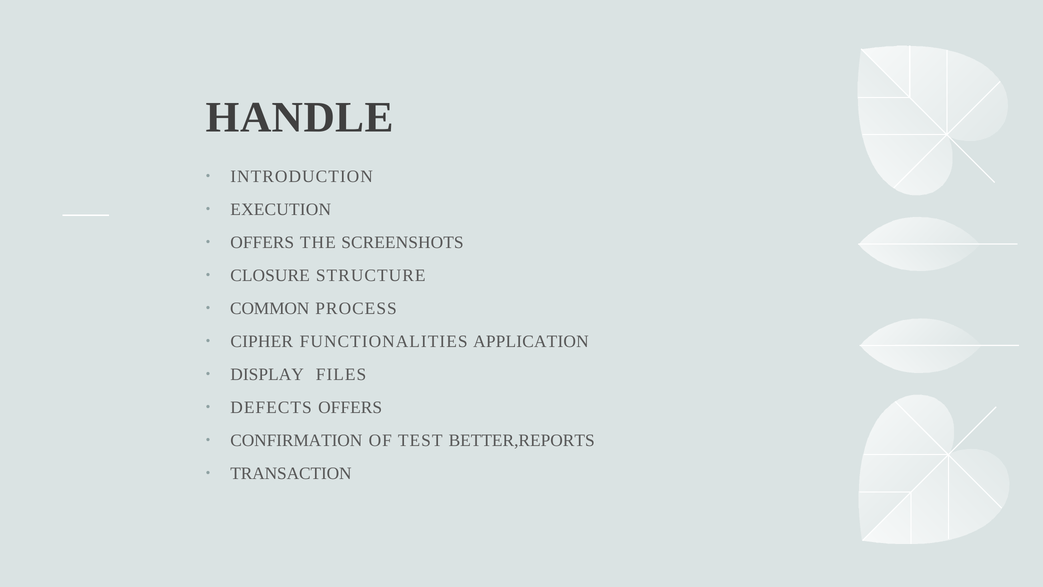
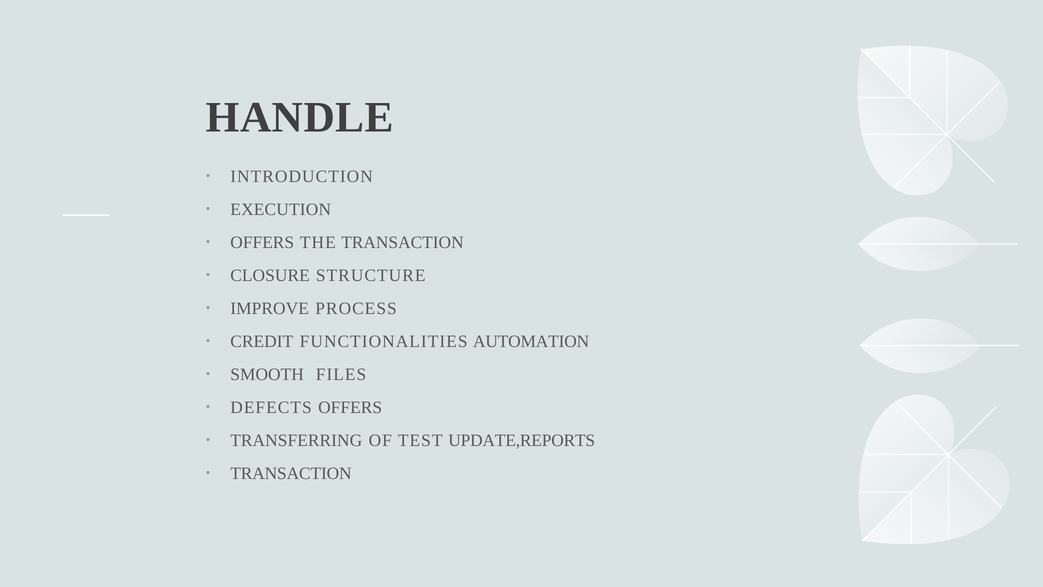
THE SCREENSHOTS: SCREENSHOTS -> TRANSACTION
COMMON: COMMON -> IMPROVE
CIPHER: CIPHER -> CREDIT
APPLICATION: APPLICATION -> AUTOMATION
DISPLAY: DISPLAY -> SMOOTH
CONFIRMATION: CONFIRMATION -> TRANSFERRING
BETTER,REPORTS: BETTER,REPORTS -> UPDATE,REPORTS
